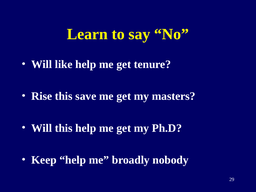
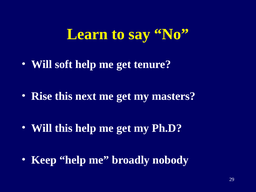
like: like -> soft
save: save -> next
